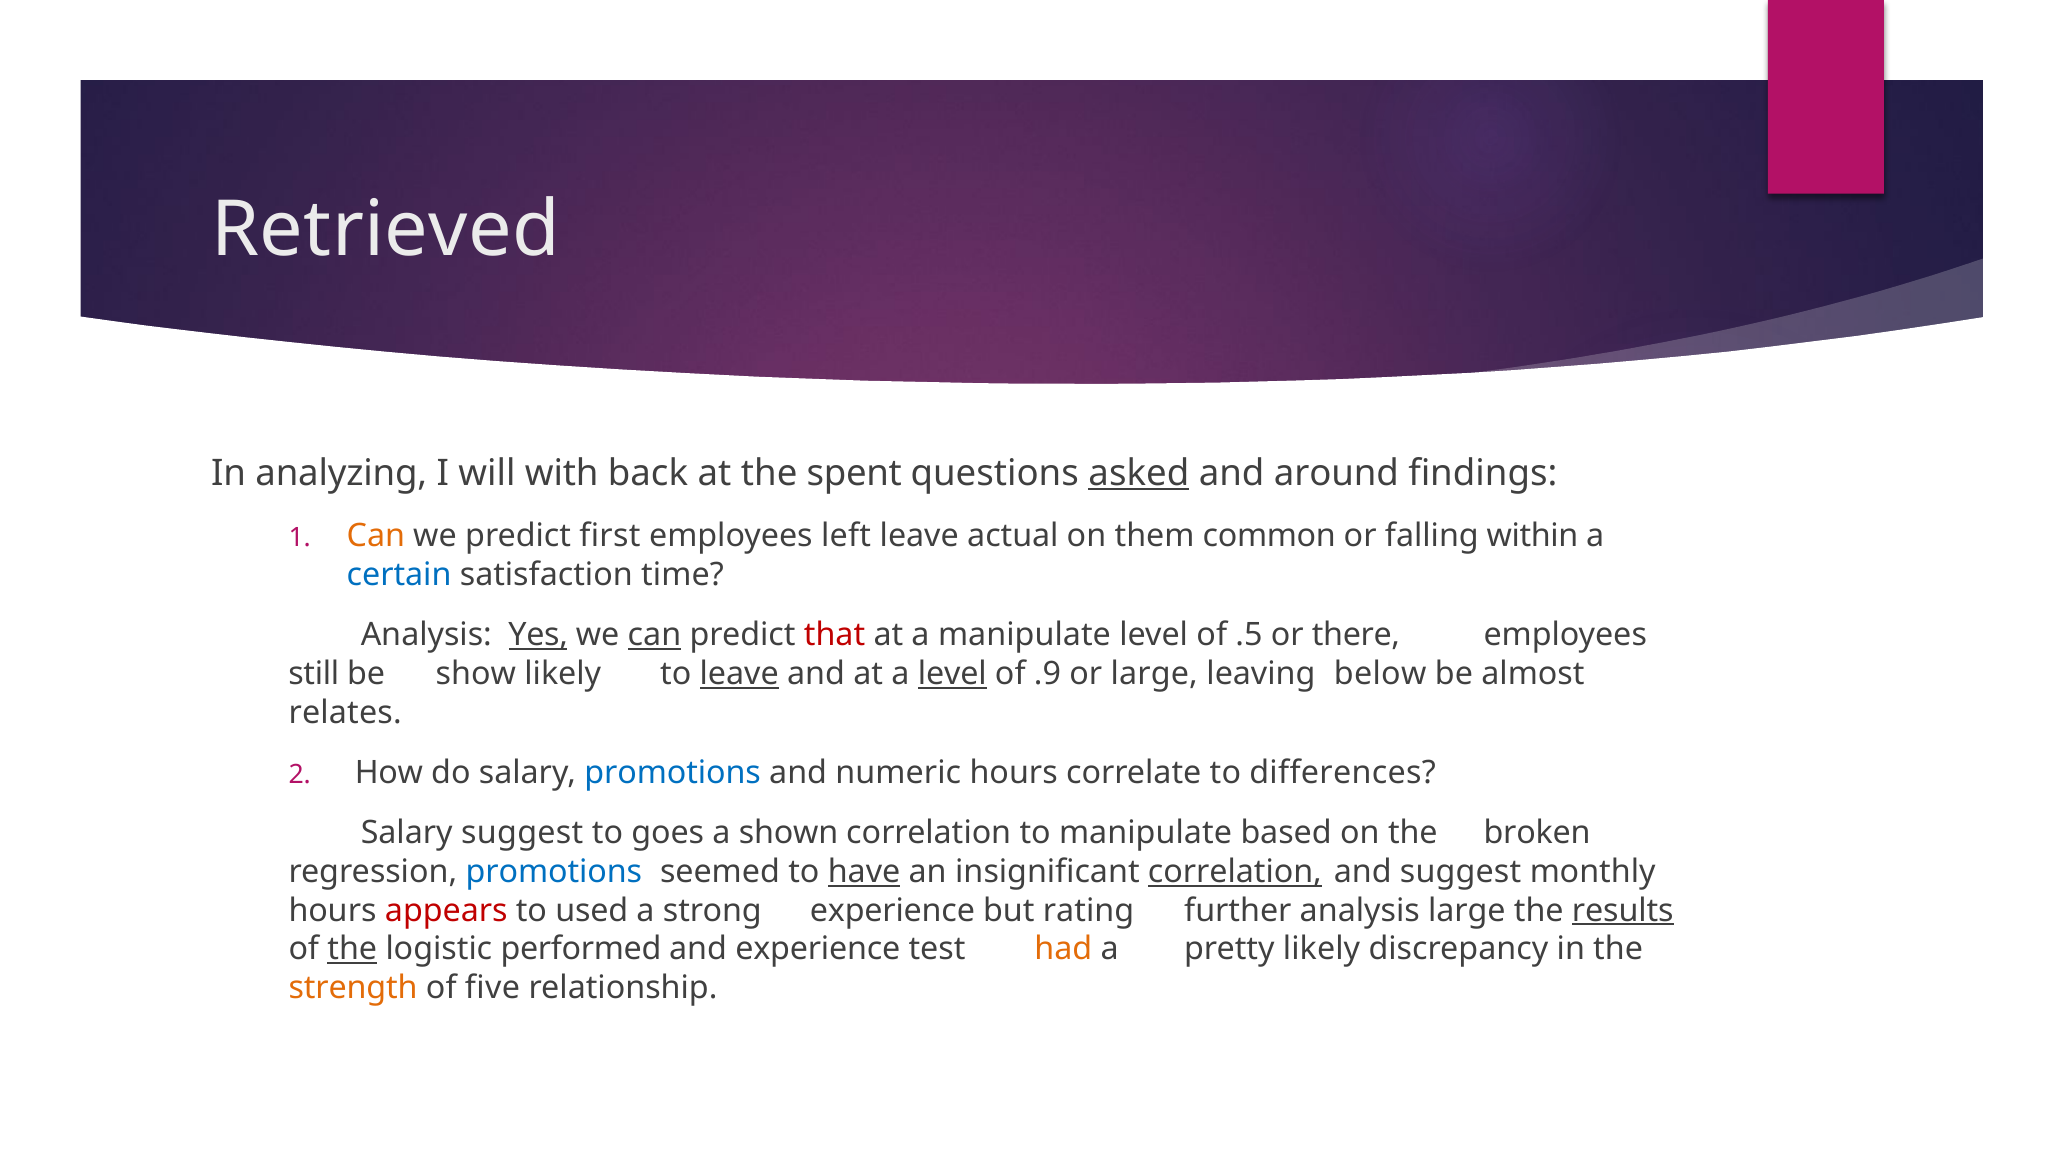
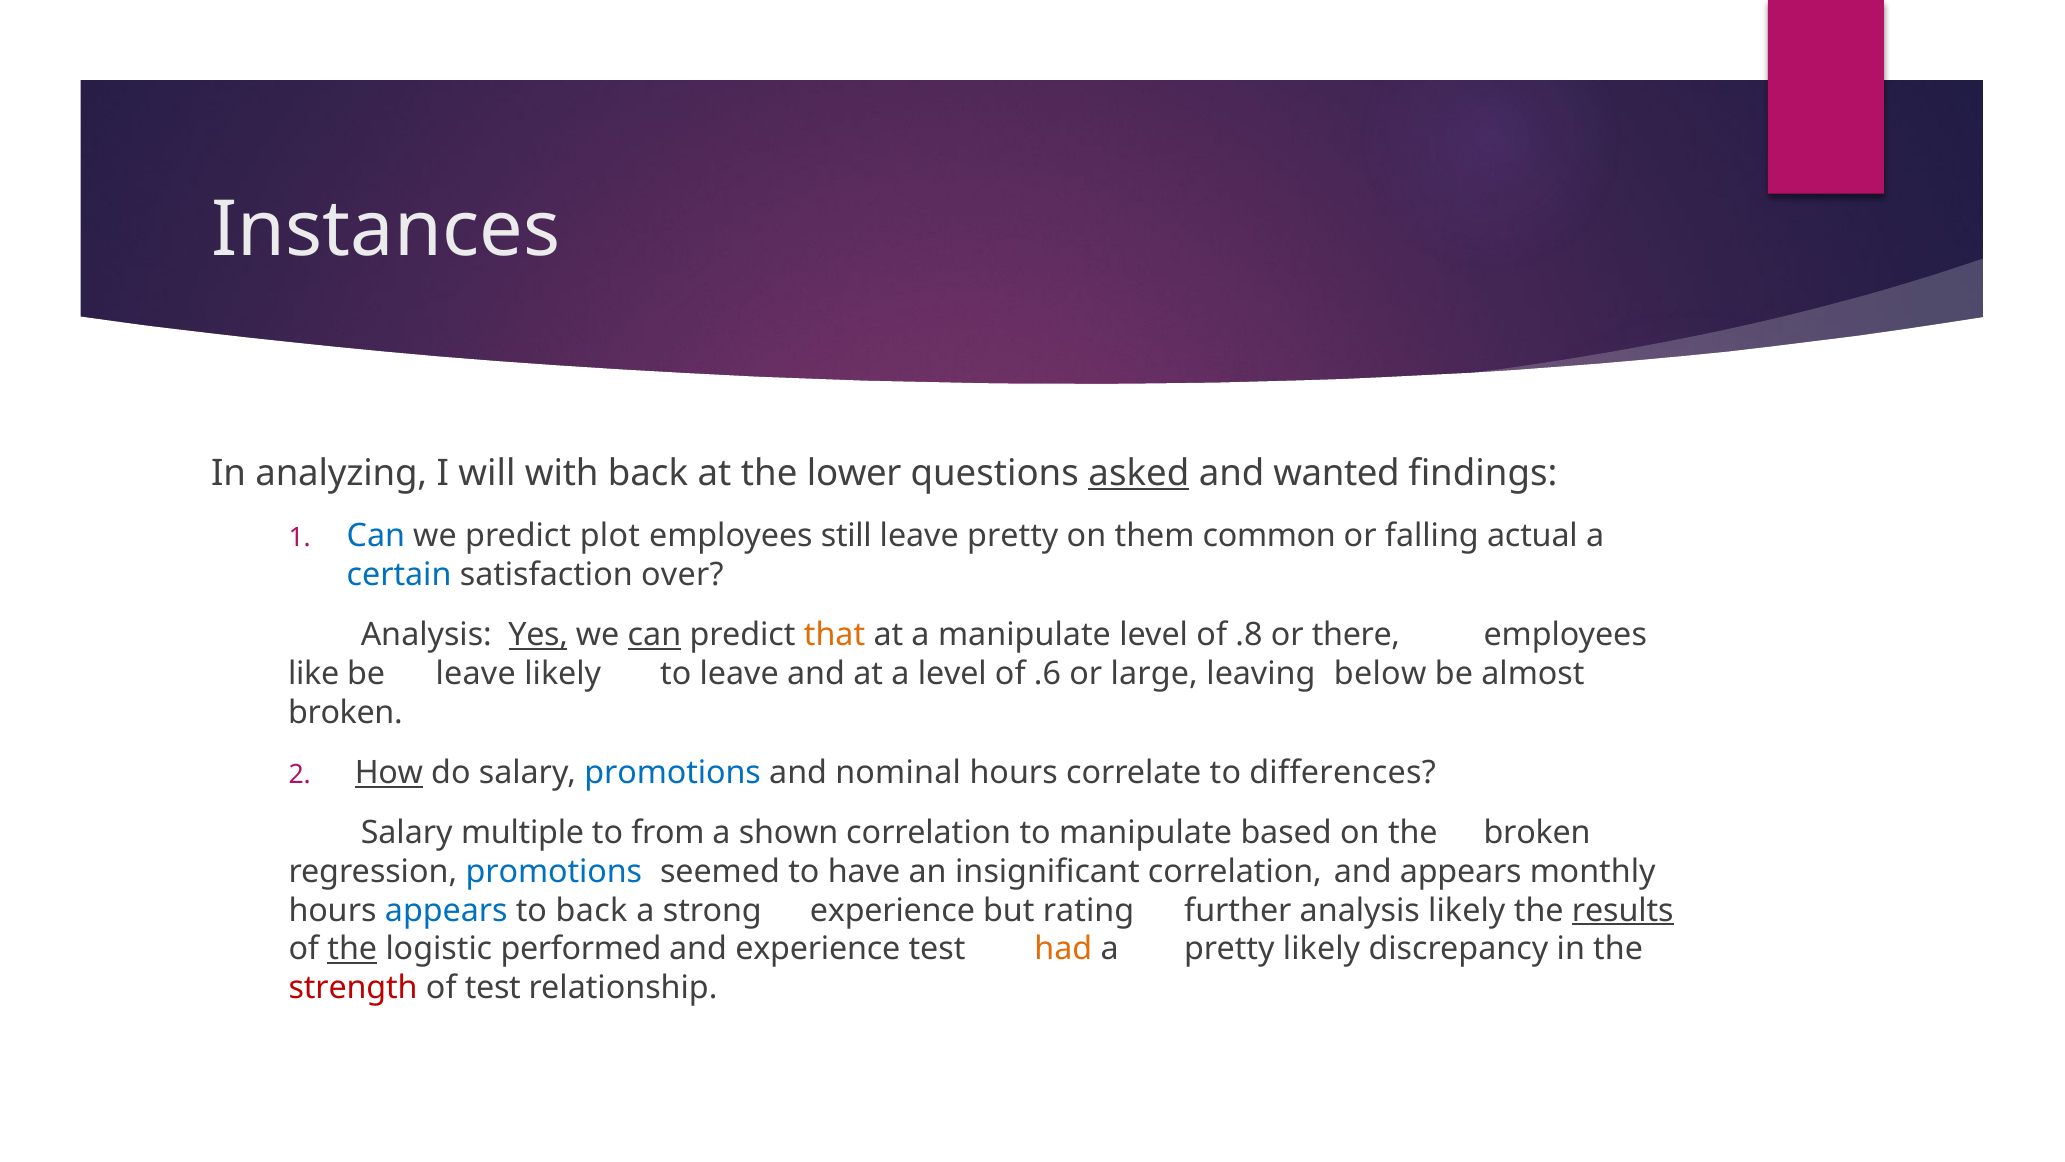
Retrieved: Retrieved -> Instances
spent: spent -> lower
around: around -> wanted
Can at (376, 536) colour: orange -> blue
first: first -> plot
left: left -> still
leave actual: actual -> pretty
within: within -> actual
time: time -> over
that colour: red -> orange
.5: .5 -> .8
still: still -> like
be show: show -> leave
leave at (739, 673) underline: present -> none
level at (952, 673) underline: present -> none
.9: .9 -> .6
relates at (345, 712): relates -> broken
How underline: none -> present
numeric: numeric -> nominal
Salary suggest: suggest -> multiple
goes: goes -> from
have underline: present -> none
correlation at (1235, 871) underline: present -> none
and suggest: suggest -> appears
appears at (446, 910) colour: red -> blue
to used: used -> back
analysis large: large -> likely
strength colour: orange -> red
of five: five -> test
